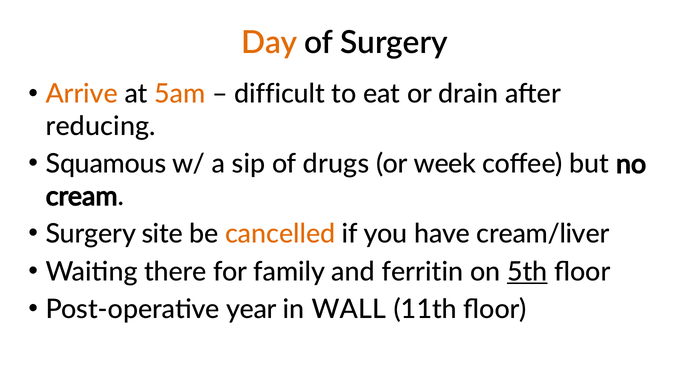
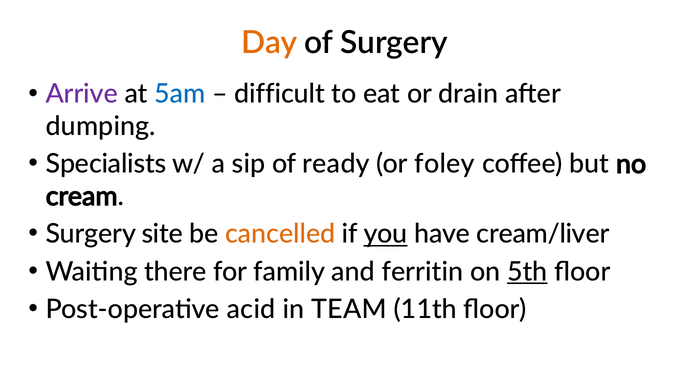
Arrive colour: orange -> purple
5am colour: orange -> blue
reducing: reducing -> dumping
Squamous: Squamous -> Specialists
drugs: drugs -> ready
week: week -> foley
you underline: none -> present
year: year -> acid
WALL: WALL -> TEAM
